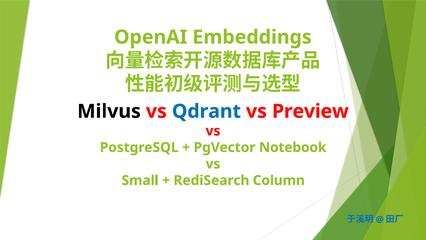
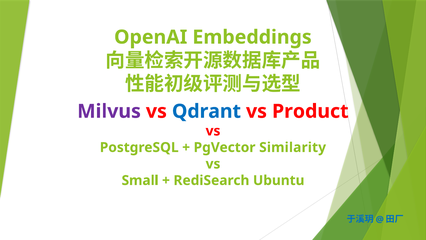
Milvus colour: black -> purple
Preview: Preview -> Product
Notebook: Notebook -> Similarity
Column: Column -> Ubuntu
